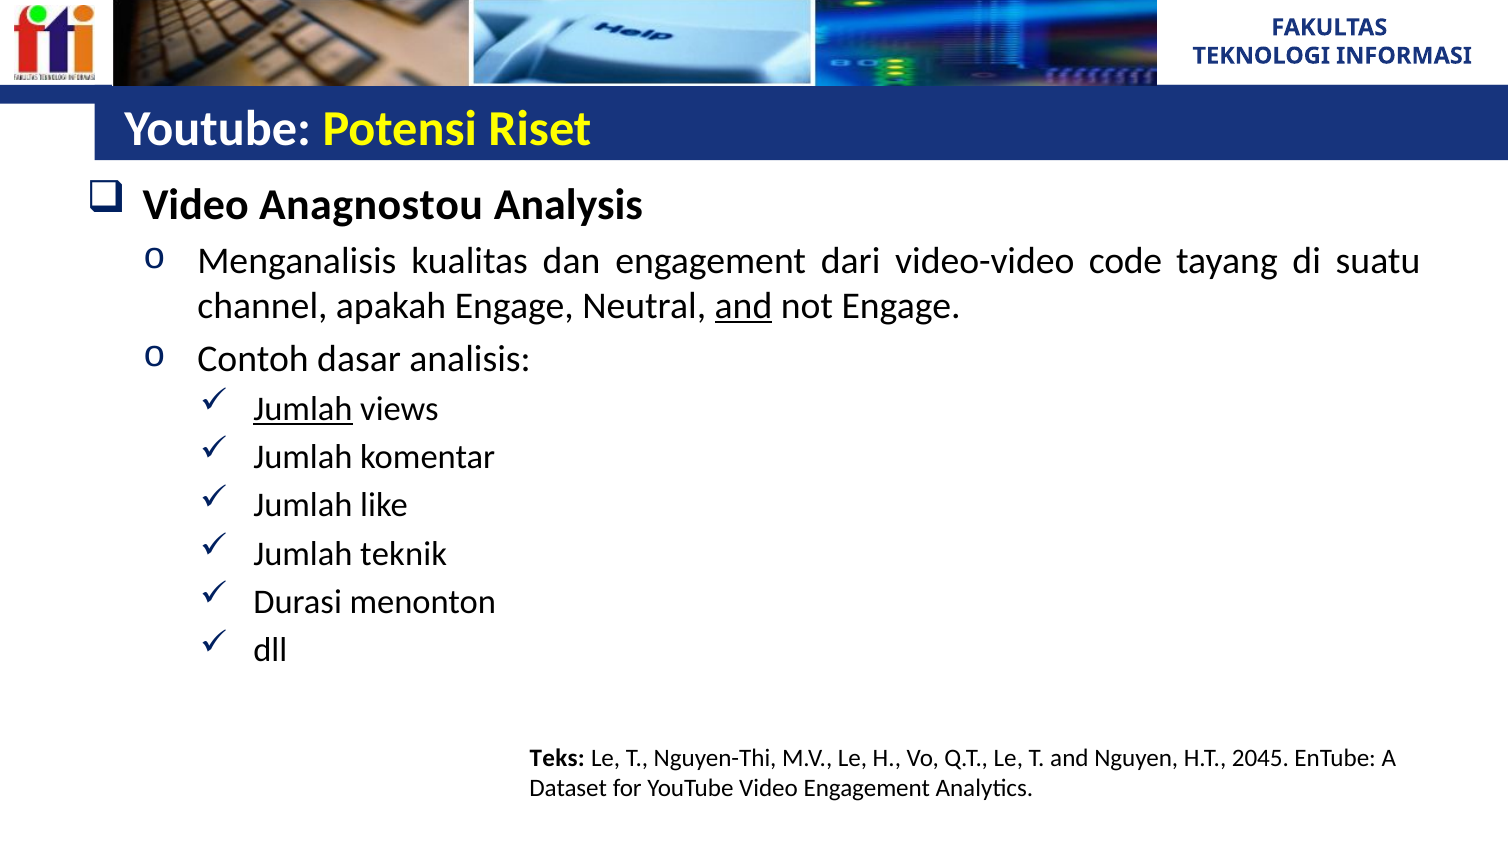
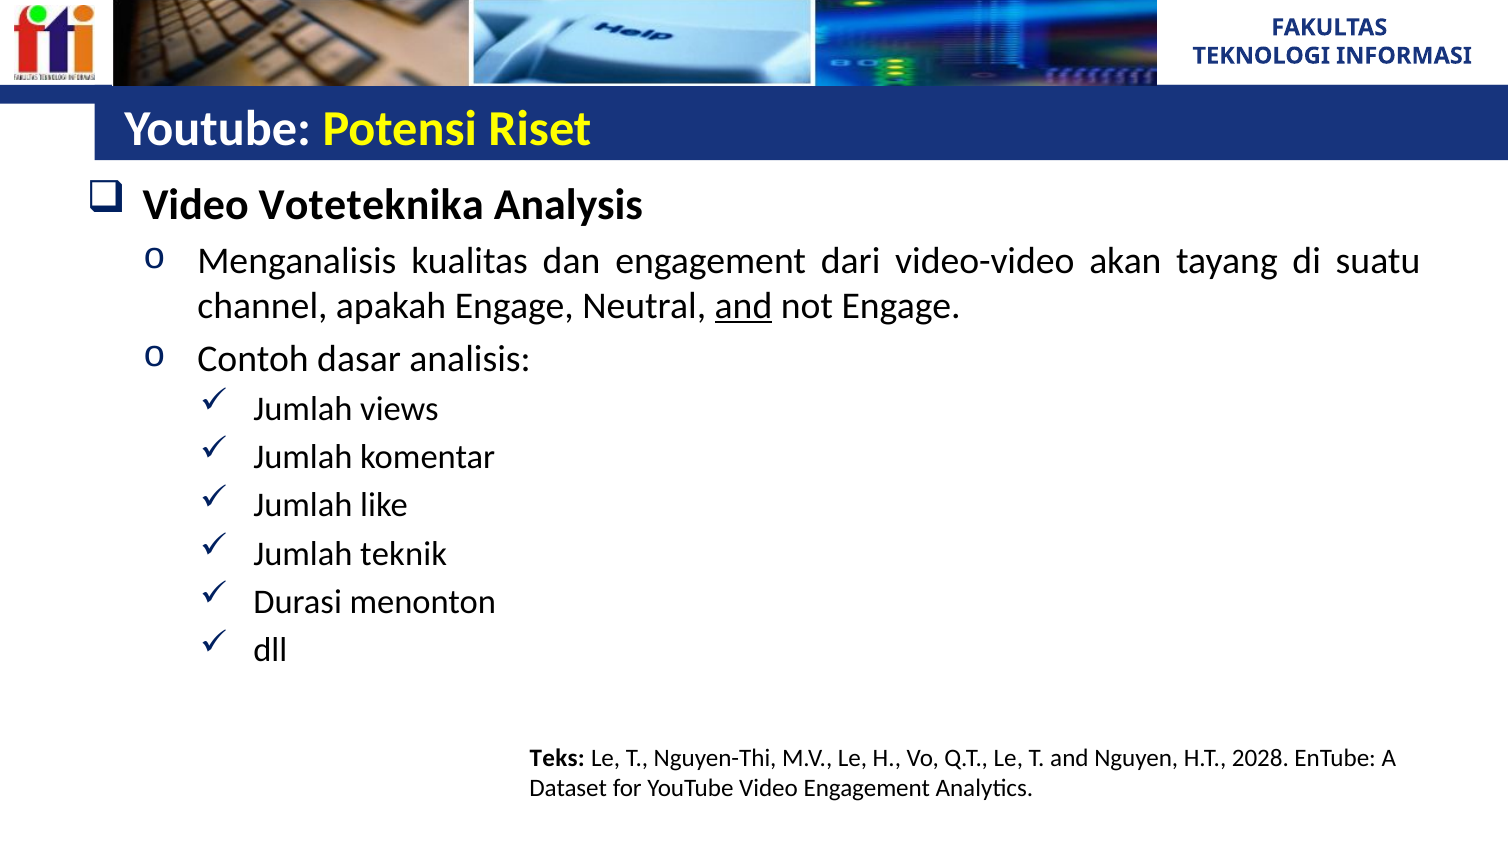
Anagnostou: Anagnostou -> Voteteknika
code: code -> akan
Jumlah at (303, 409) underline: present -> none
2045: 2045 -> 2028
